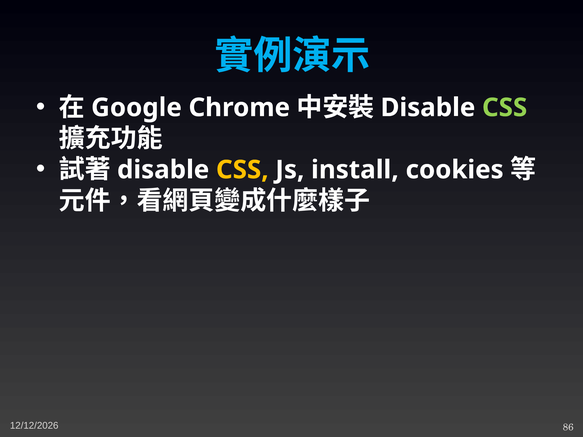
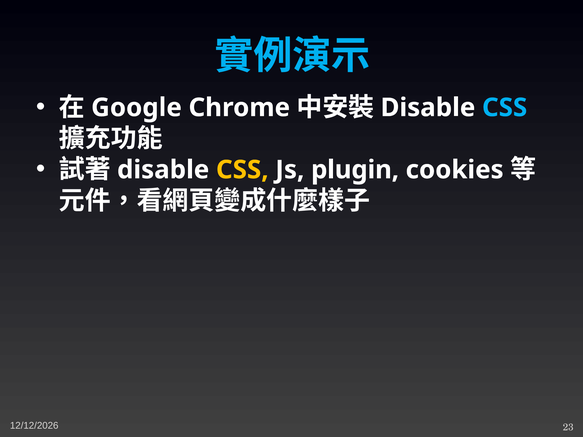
CSS at (505, 108) colour: light green -> light blue
install: install -> plugin
86: 86 -> 23
